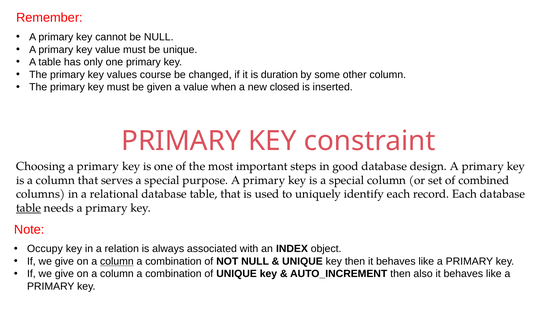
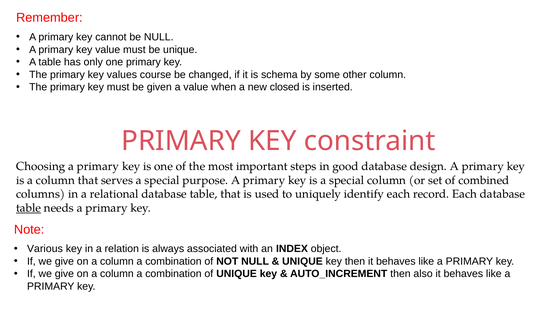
duration: duration -> schema
Occupy: Occupy -> Various
column at (117, 262) underline: present -> none
